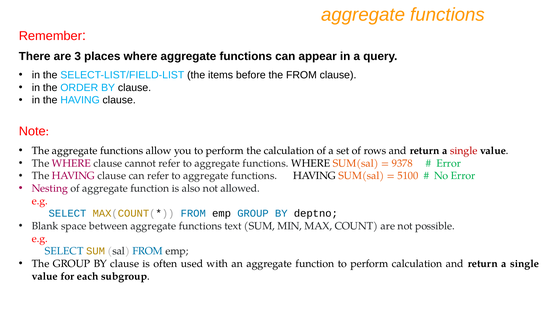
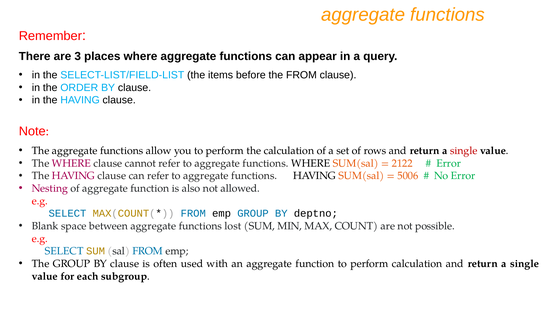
9378: 9378 -> 2122
5100: 5100 -> 5006
text: text -> lost
